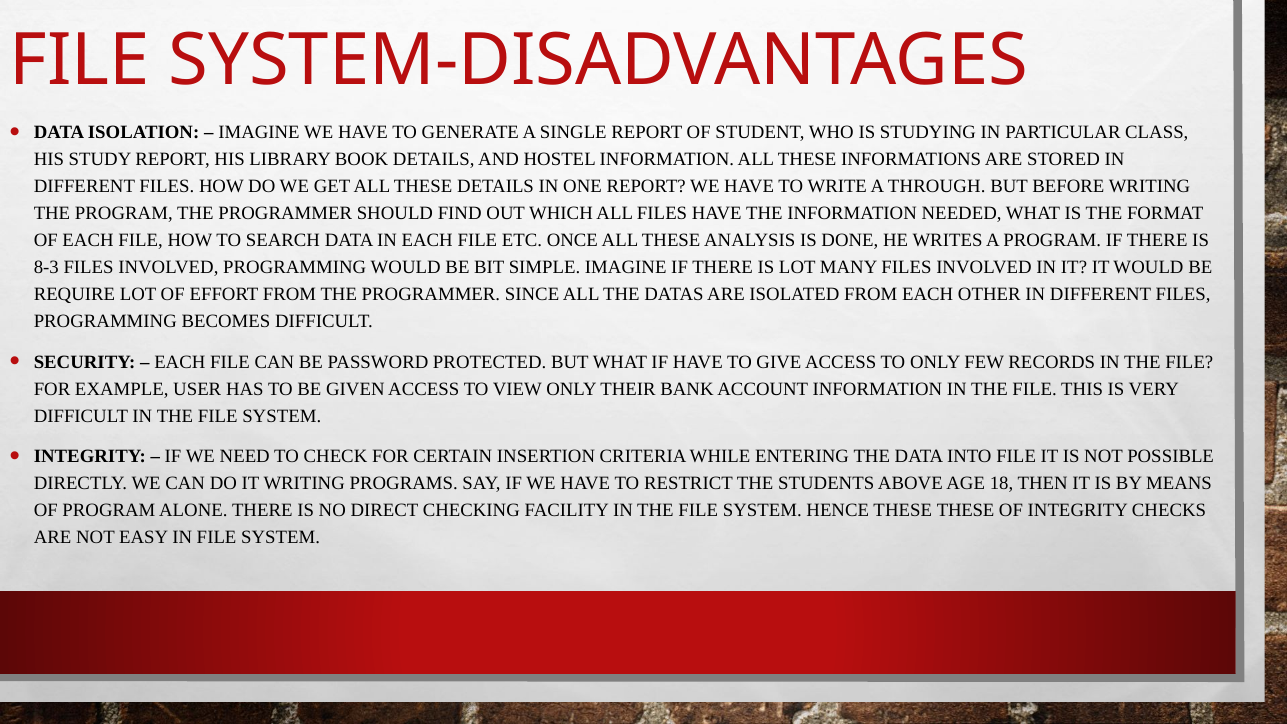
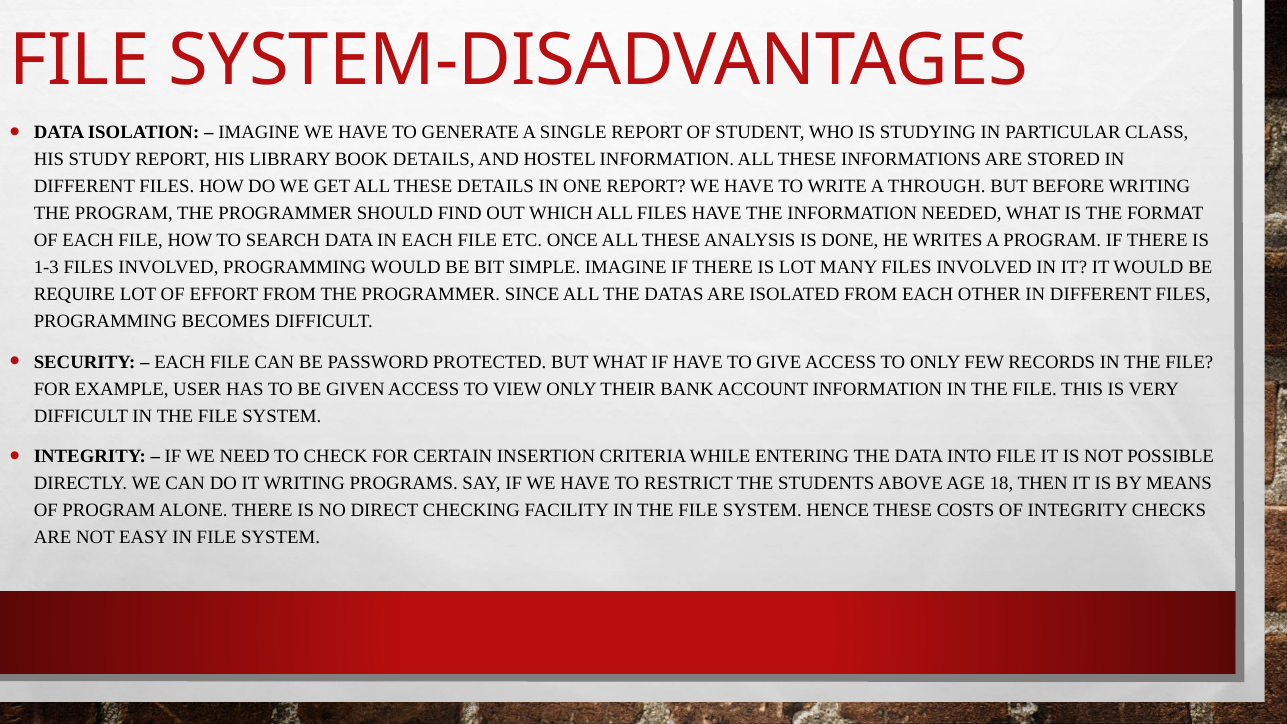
8-3: 8-3 -> 1-3
THESE THESE: THESE -> COSTS
